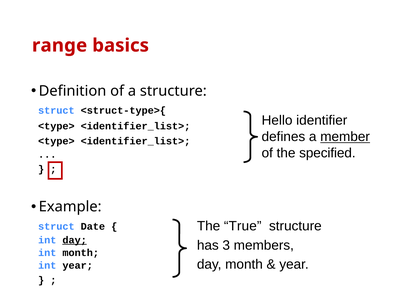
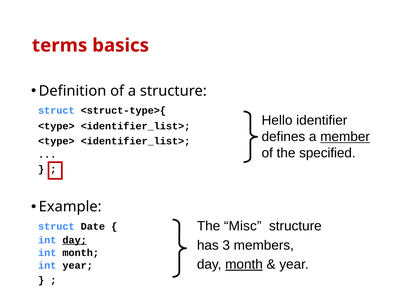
range: range -> terms
True: True -> Misc
month at (244, 265) underline: none -> present
